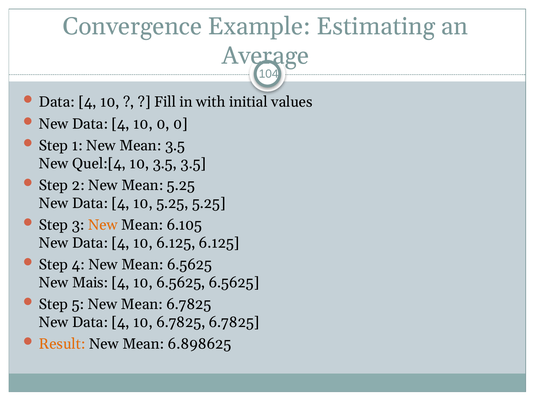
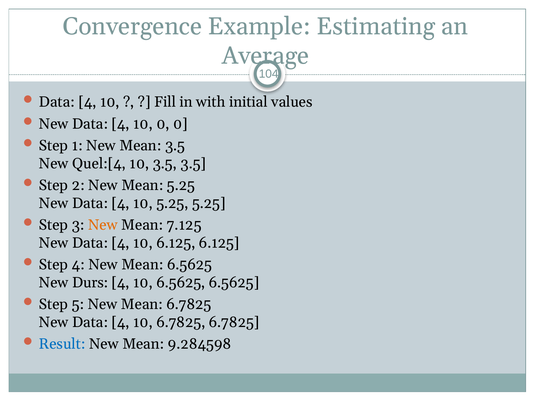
6.105: 6.105 -> 7.125
Mais: Mais -> Durs
Result colour: orange -> blue
6.898625: 6.898625 -> 9.284598
